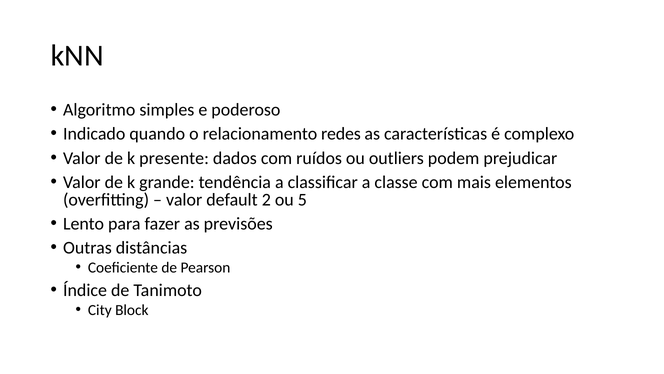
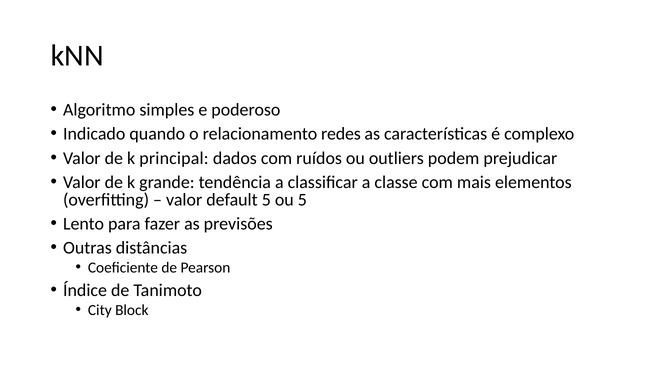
presente: presente -> principal
default 2: 2 -> 5
